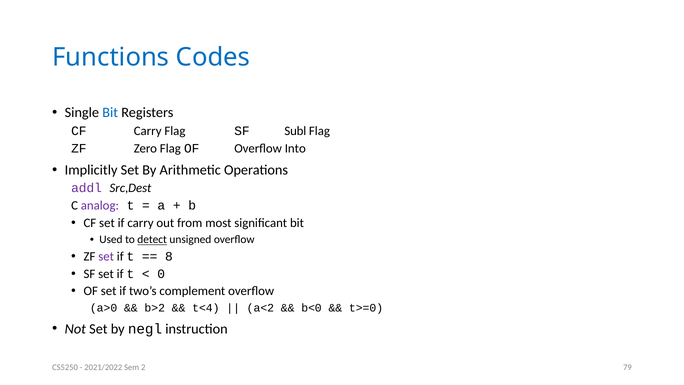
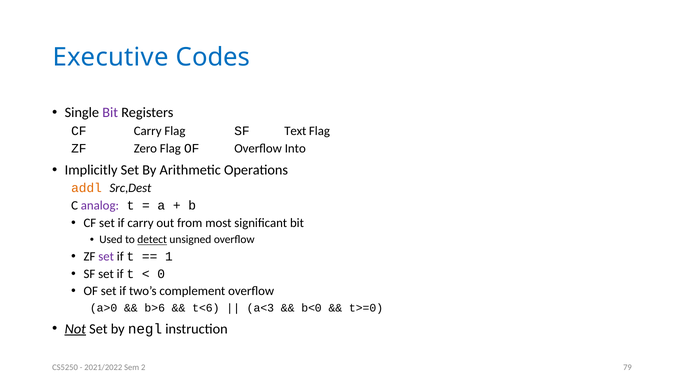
Functions: Functions -> Executive
Bit at (110, 113) colour: blue -> purple
Subl: Subl -> Text
addl colour: purple -> orange
8: 8 -> 1
b>2: b>2 -> b>6
t<4: t<4 -> t<6
a<2: a<2 -> a<3
Not underline: none -> present
